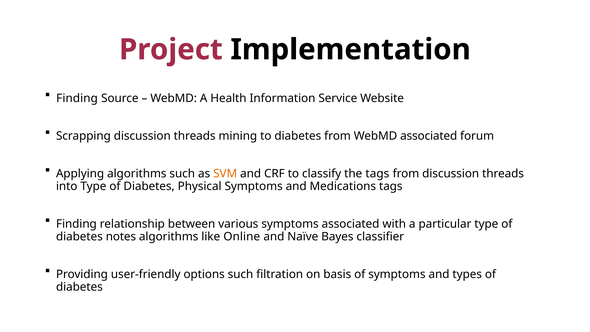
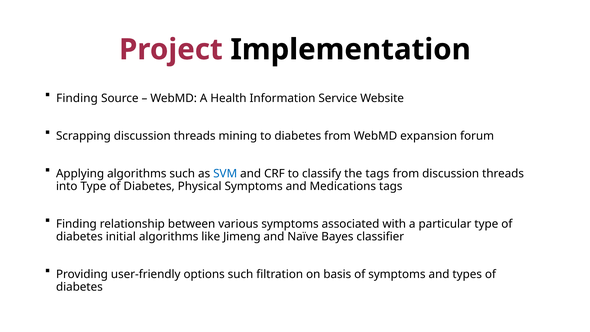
WebMD associated: associated -> expansion
SVM colour: orange -> blue
notes: notes -> initial
Online: Online -> Jimeng
